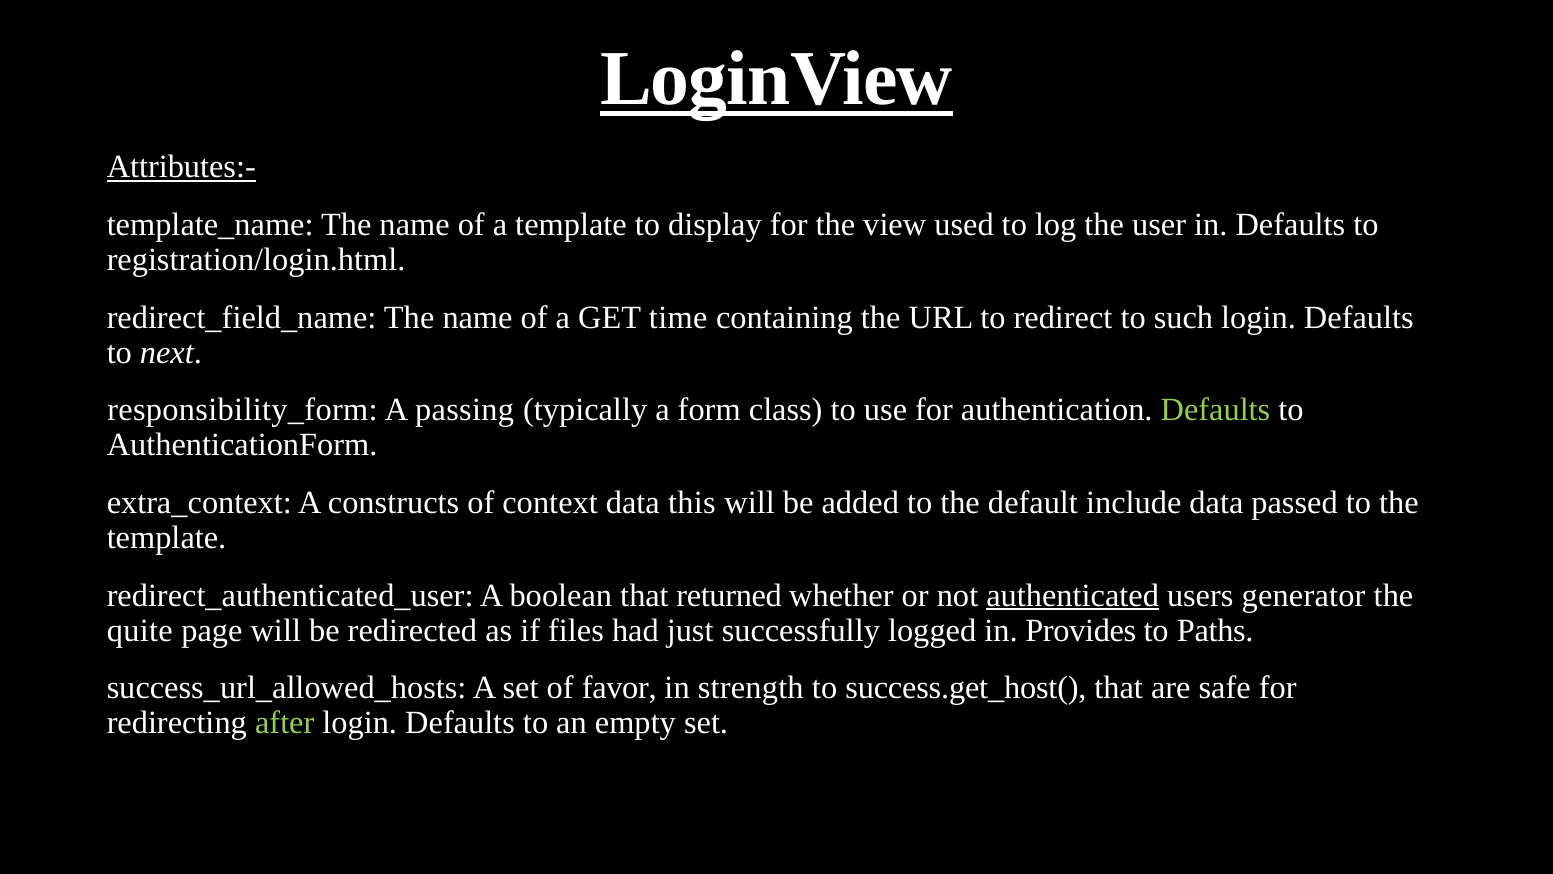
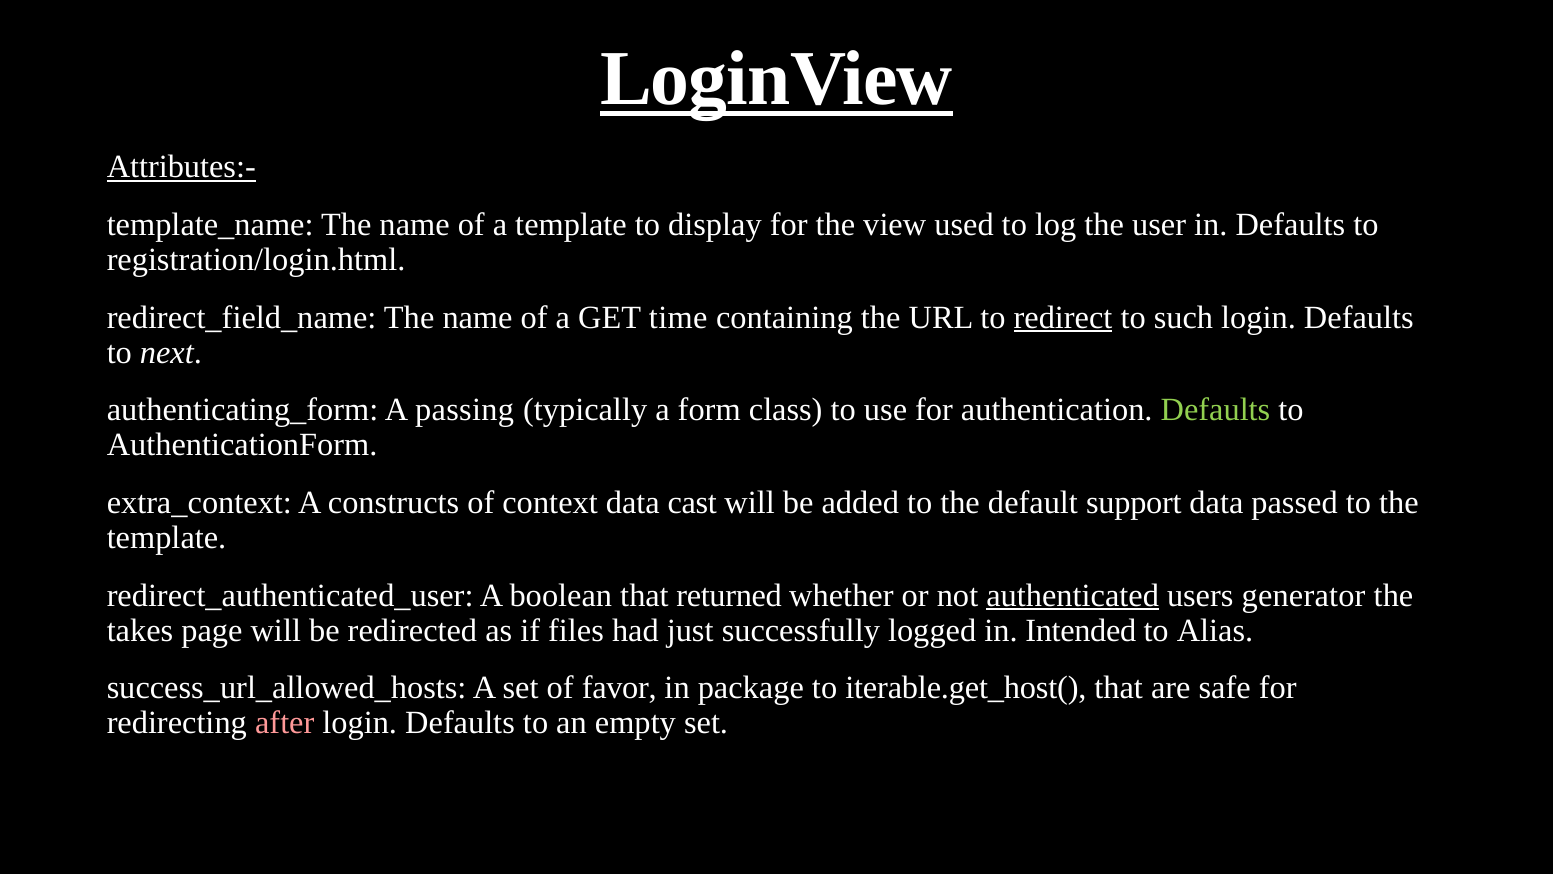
redirect underline: none -> present
responsibility_form: responsibility_form -> authenticating_form
this: this -> cast
include: include -> support
quite: quite -> takes
Provides: Provides -> Intended
Paths: Paths -> Alias
strength: strength -> package
success.get_host(: success.get_host( -> iterable.get_host(
after colour: light green -> pink
